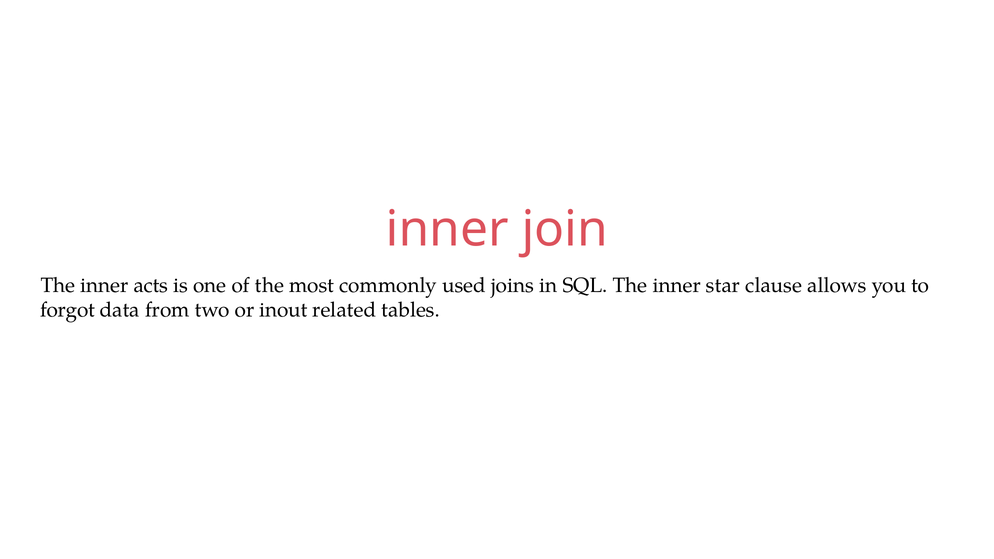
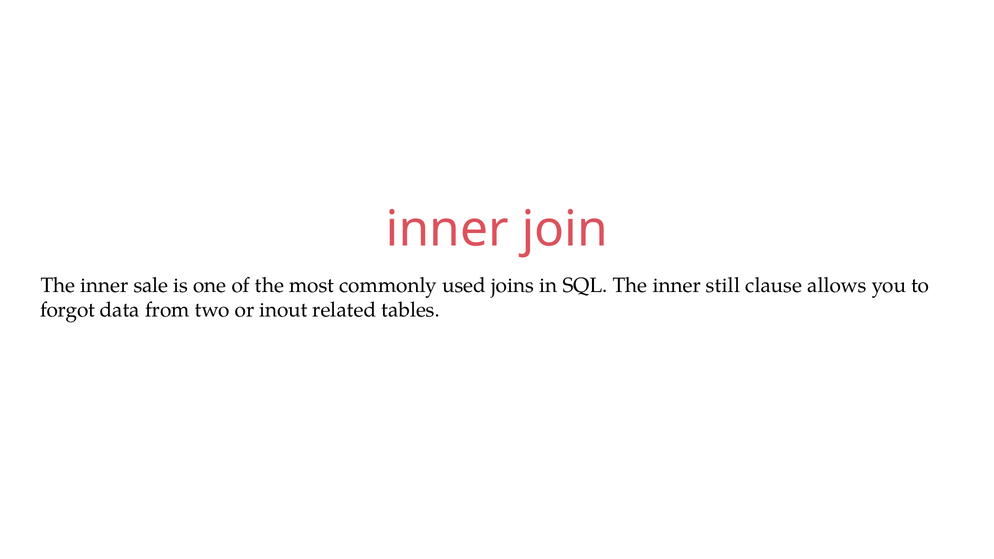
acts: acts -> sale
star: star -> still
